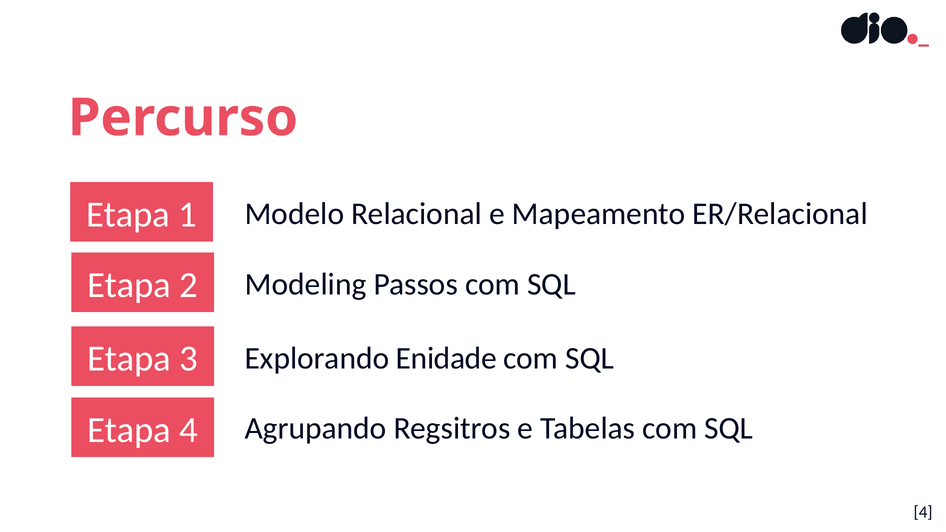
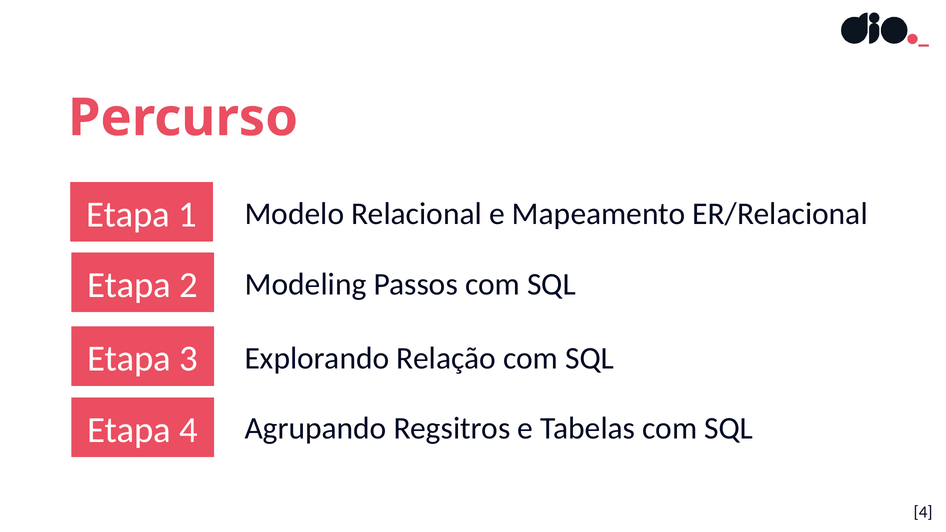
Enidade: Enidade -> Relação
